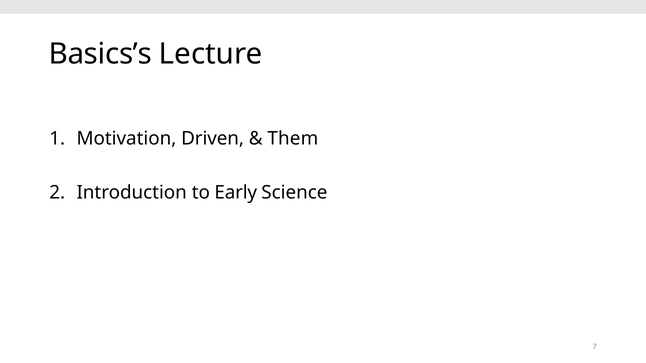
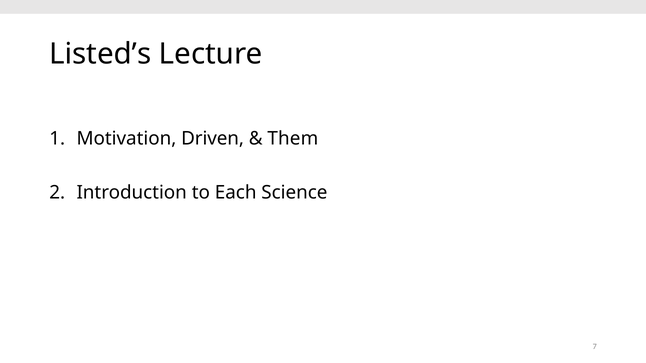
Basics’s: Basics’s -> Listed’s
Early: Early -> Each
